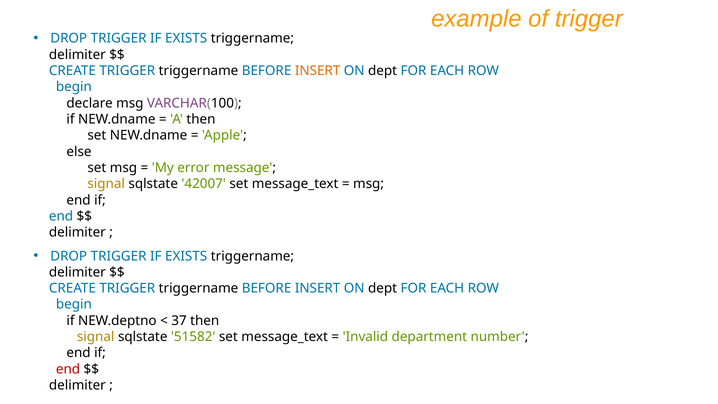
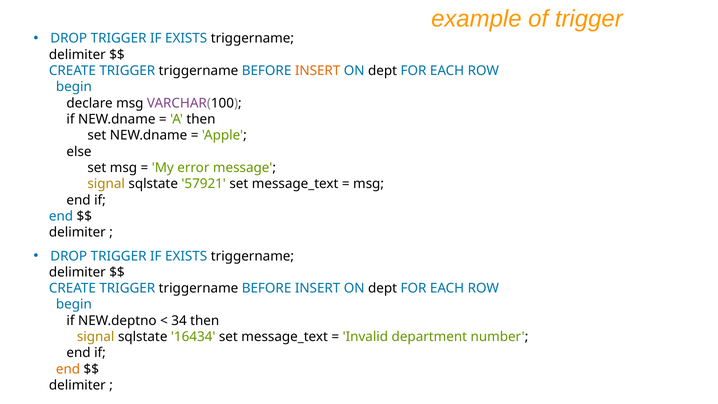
42007: 42007 -> 57921
37: 37 -> 34
51582: 51582 -> 16434
end at (68, 369) colour: red -> orange
